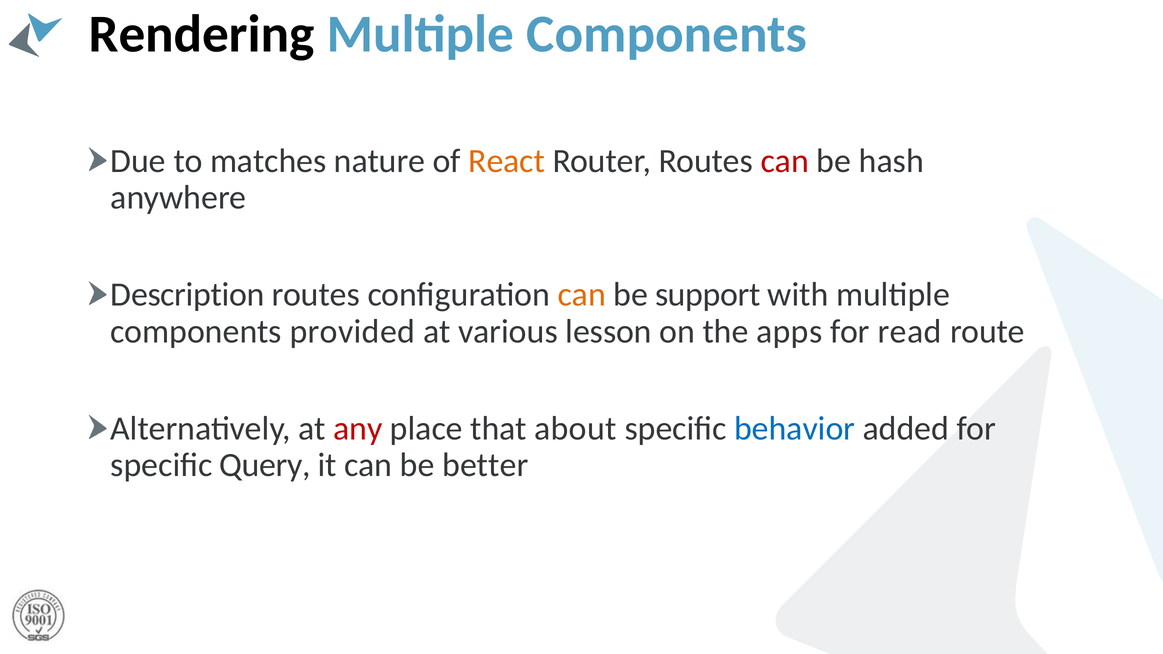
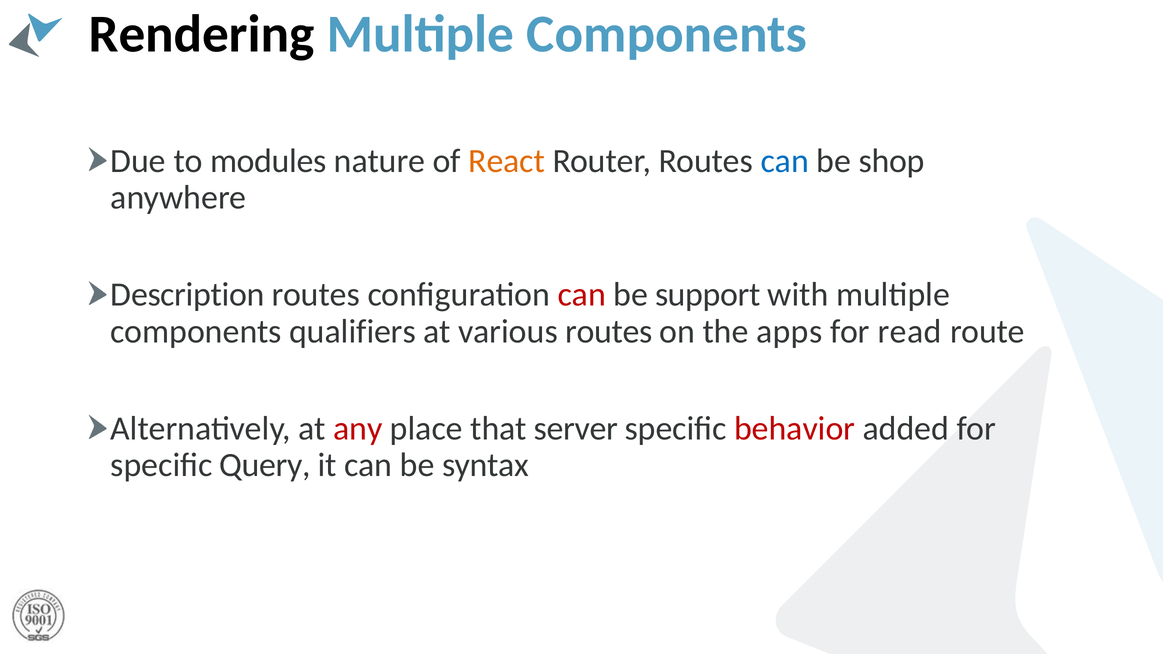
matches: matches -> modules
can at (785, 161) colour: red -> blue
hash: hash -> shop
can at (582, 295) colour: orange -> red
provided: provided -> qualifiers
various lesson: lesson -> routes
about: about -> server
behavior colour: blue -> red
better: better -> syntax
